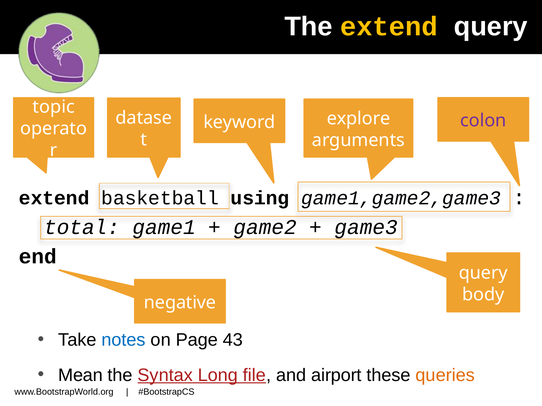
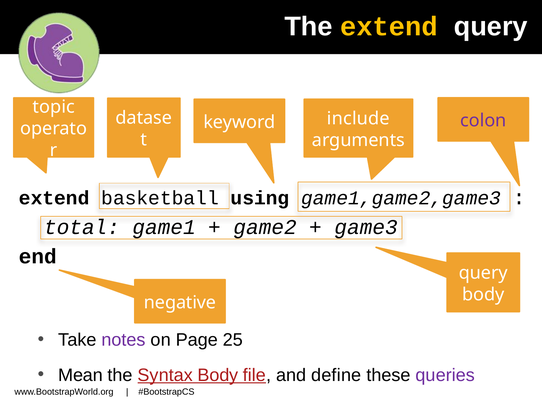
explore: explore -> include
notes colour: blue -> purple
43: 43 -> 25
Syntax Long: Long -> Body
airport: airport -> define
queries colour: orange -> purple
